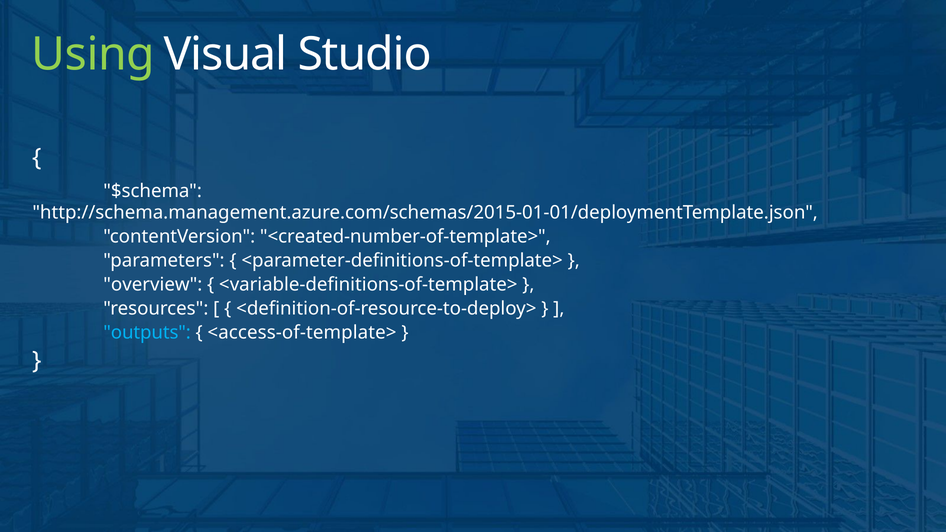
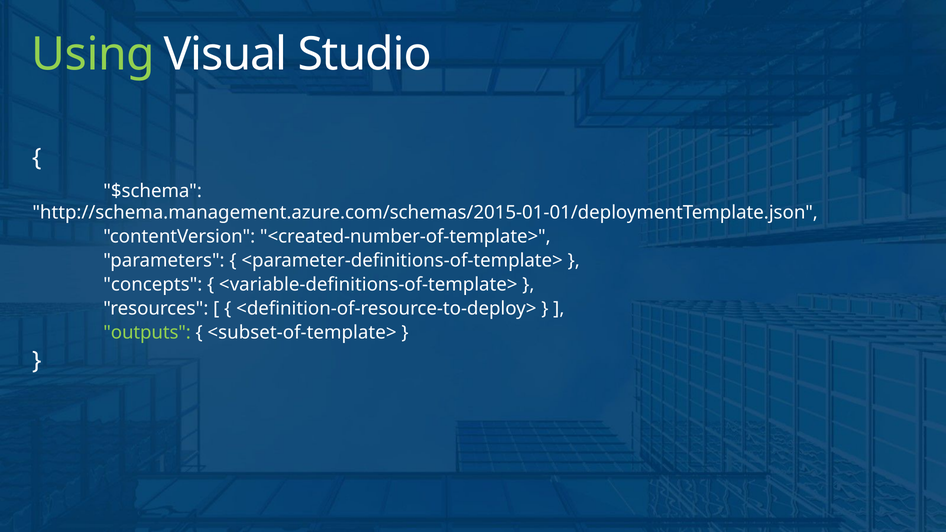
overview: overview -> concepts
outputs colour: light blue -> light green
<access-of-template>: <access-of-template> -> <subset-of-template>
